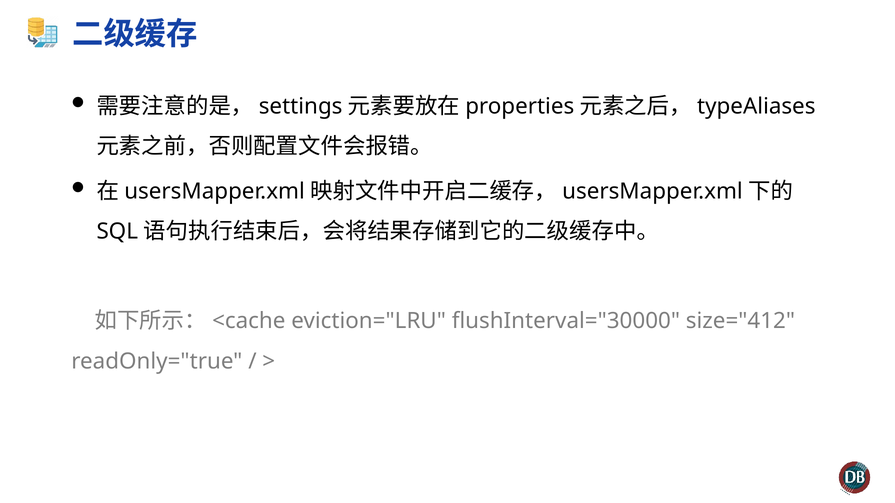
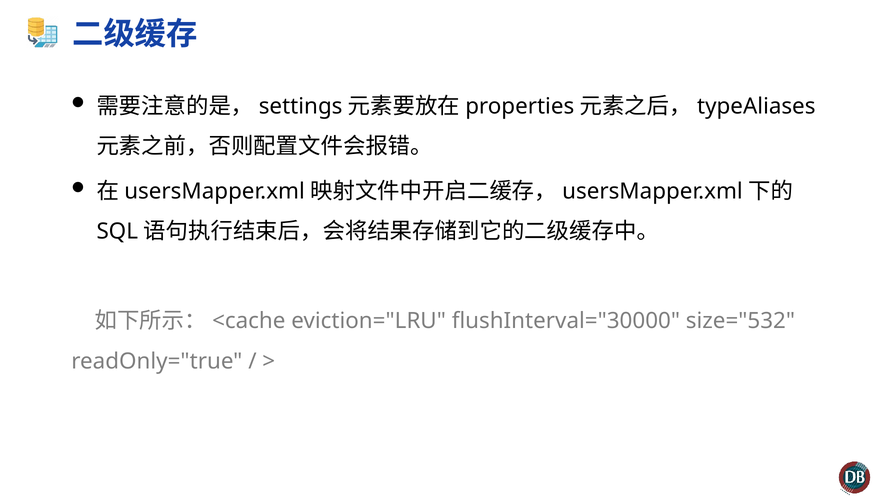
size="412: size="412 -> size="532
